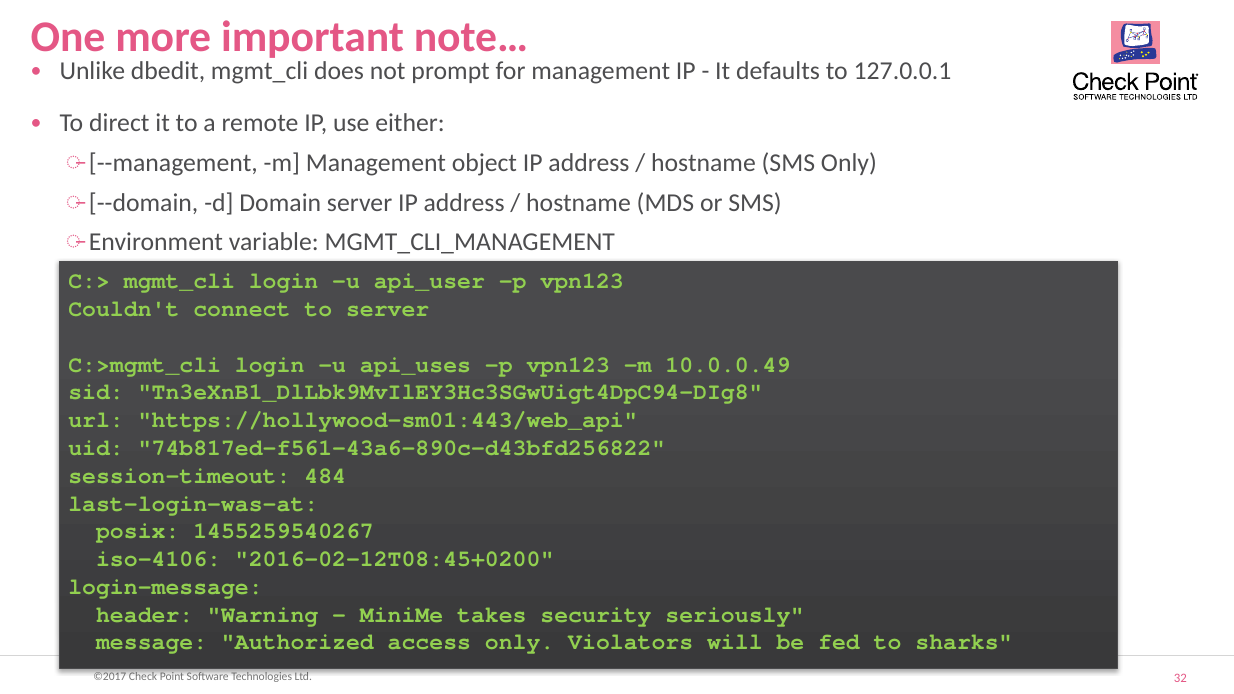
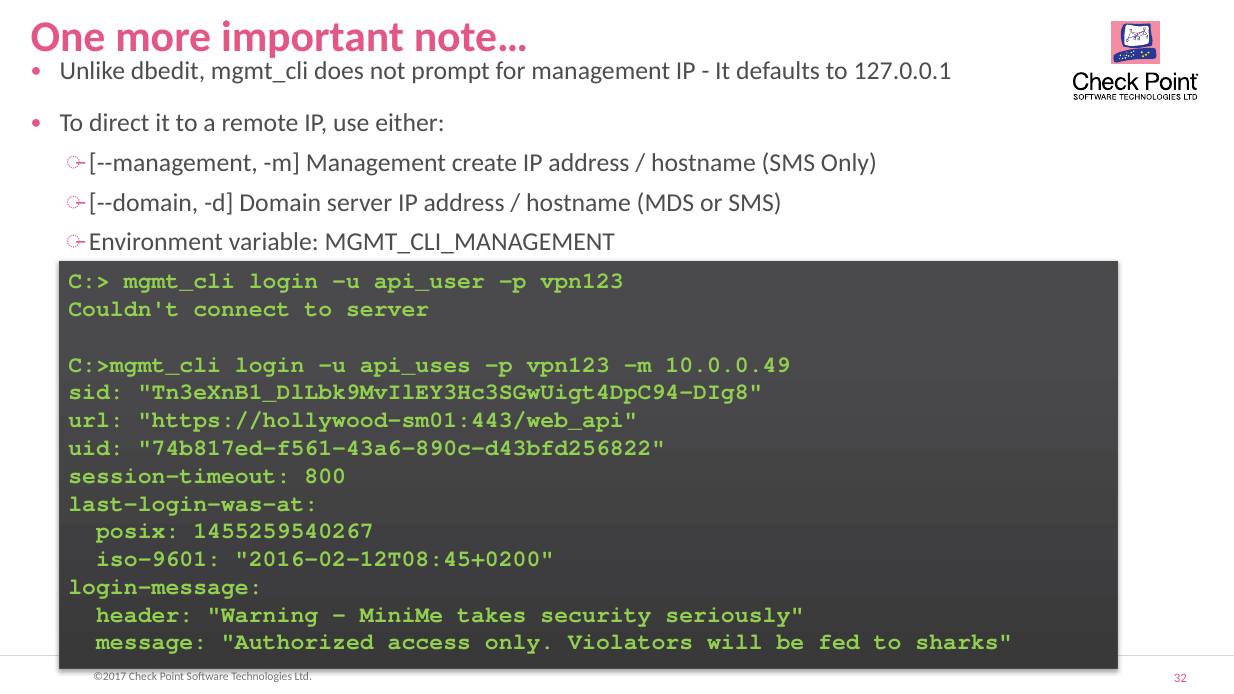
object: object -> create
484: 484 -> 800
iso-4106: iso-4106 -> iso-9601
